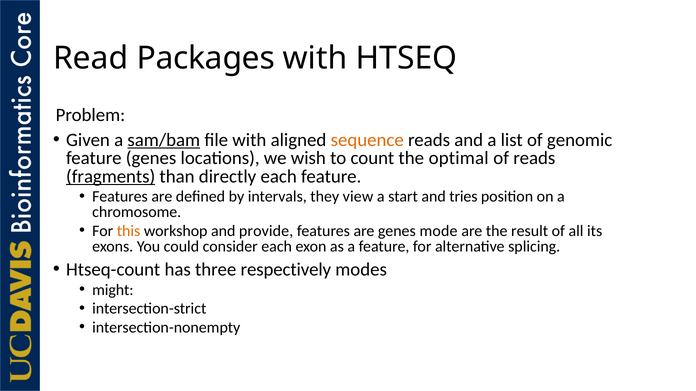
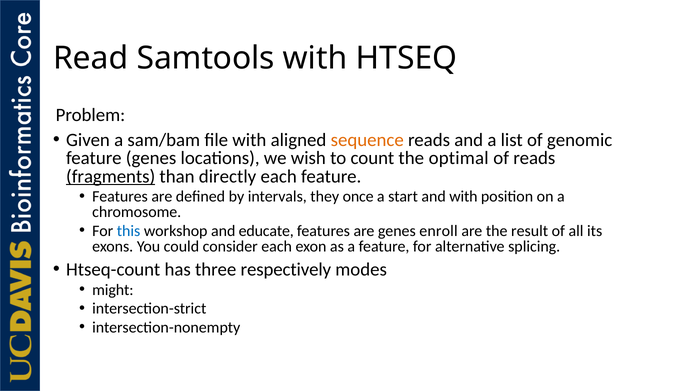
Packages: Packages -> Samtools
sam/bam underline: present -> none
view: view -> once
and tries: tries -> with
this colour: orange -> blue
provide: provide -> educate
mode: mode -> enroll
